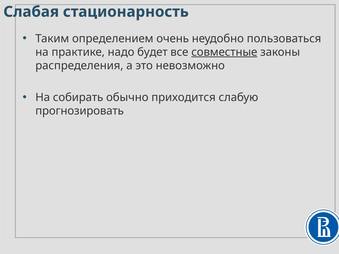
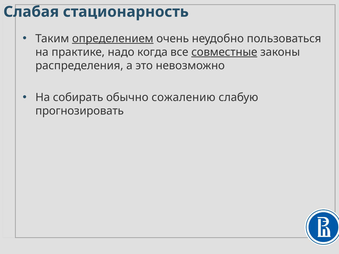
определением underline: none -> present
будет: будет -> когда
приходится: приходится -> сожалению
